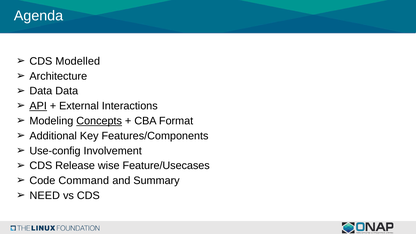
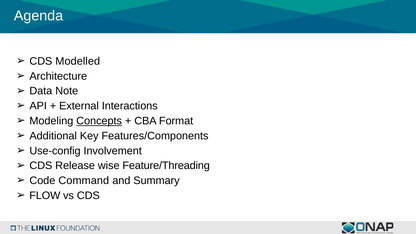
Data Data: Data -> Note
API underline: present -> none
Feature/Usecases: Feature/Usecases -> Feature/Threading
NEED: NEED -> FLOW
